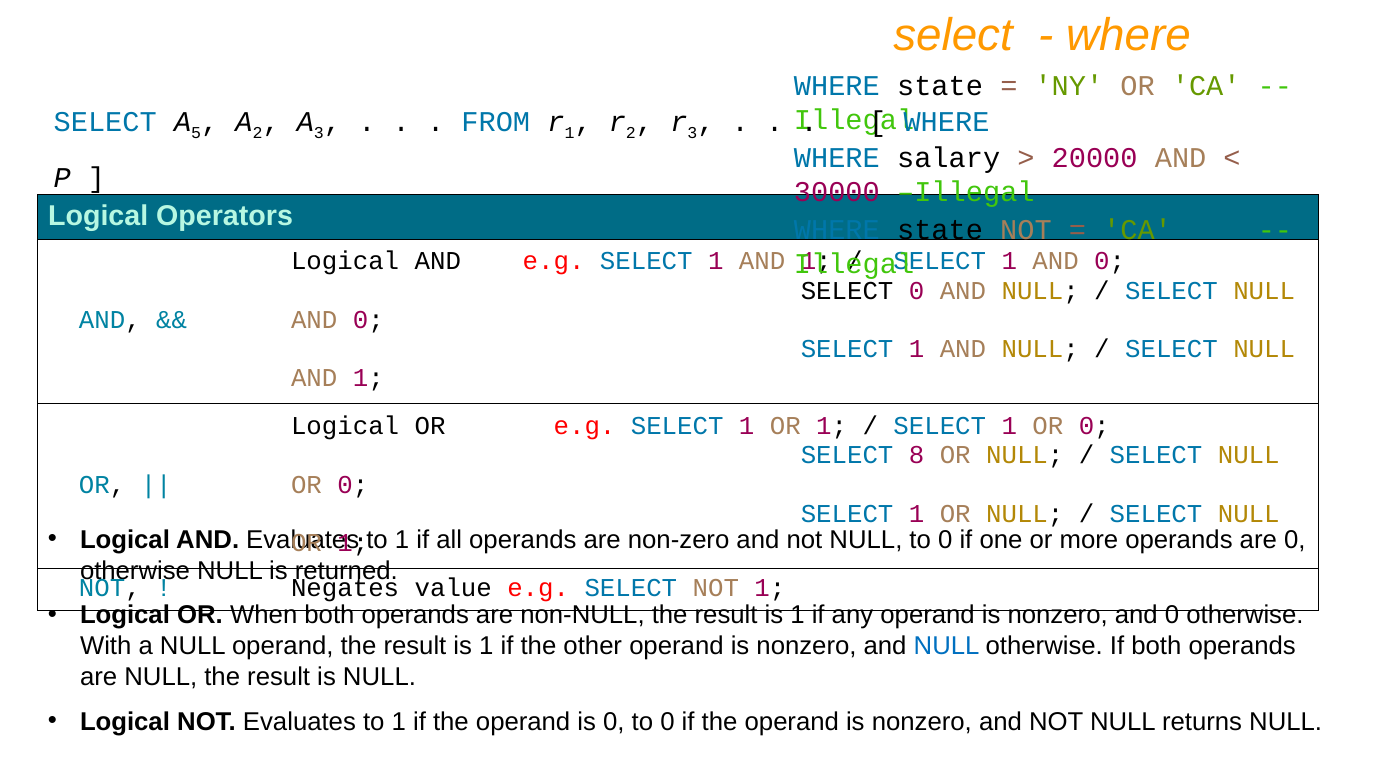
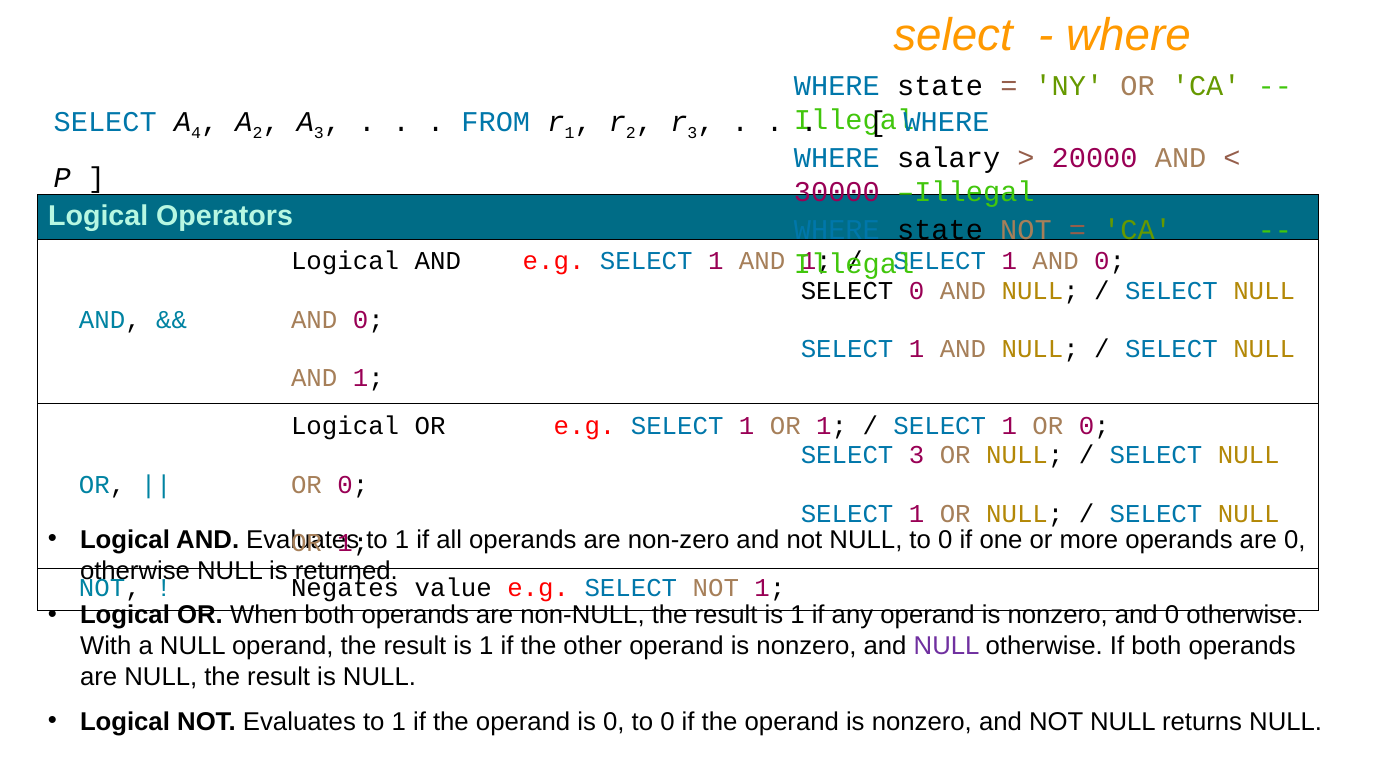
5: 5 -> 4
SELECT 8: 8 -> 3
NULL at (947, 646) colour: blue -> purple
